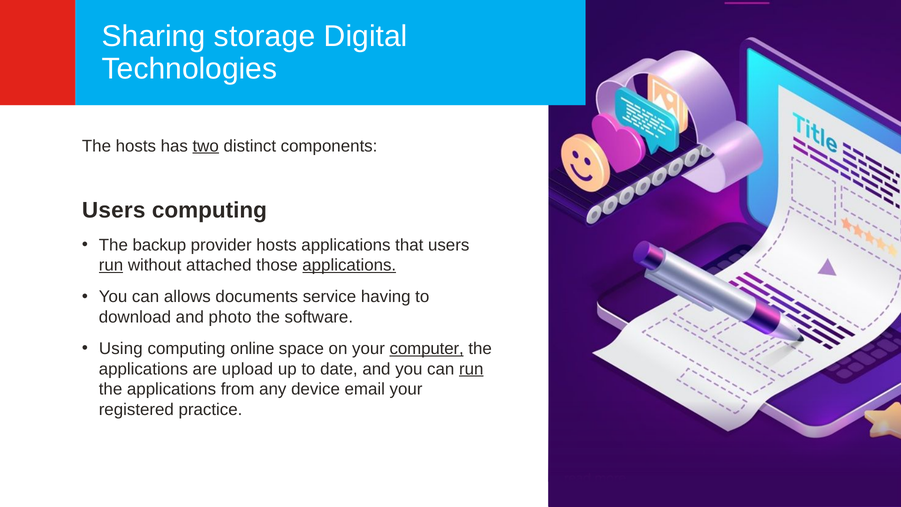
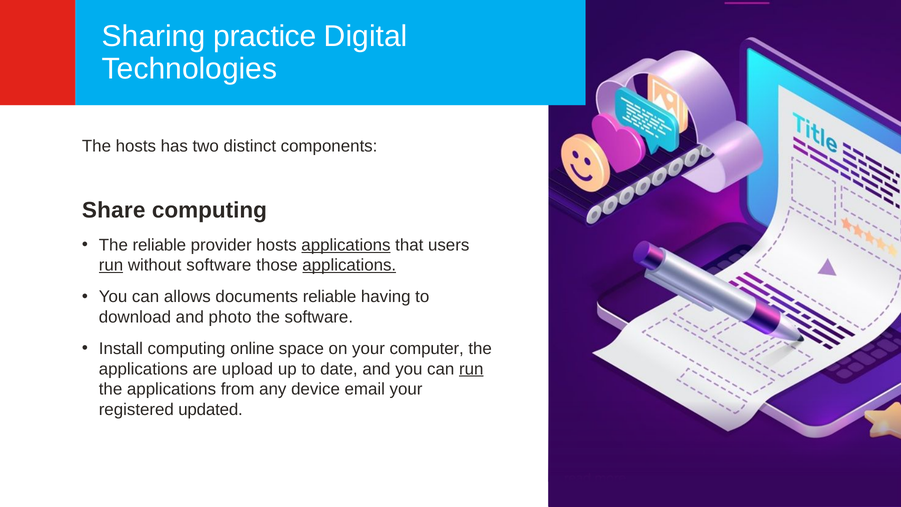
storage: storage -> practice
two underline: present -> none
Users at (114, 210): Users -> Share
The backup: backup -> reliable
applications at (346, 245) underline: none -> present
without attached: attached -> software
documents service: service -> reliable
Using: Using -> Install
computer underline: present -> none
practice: practice -> updated
